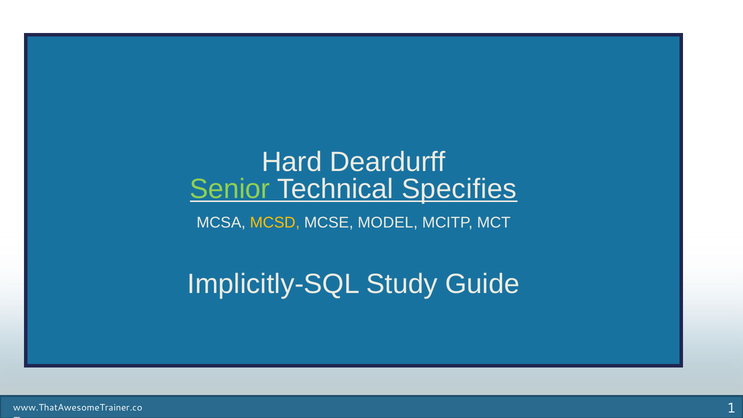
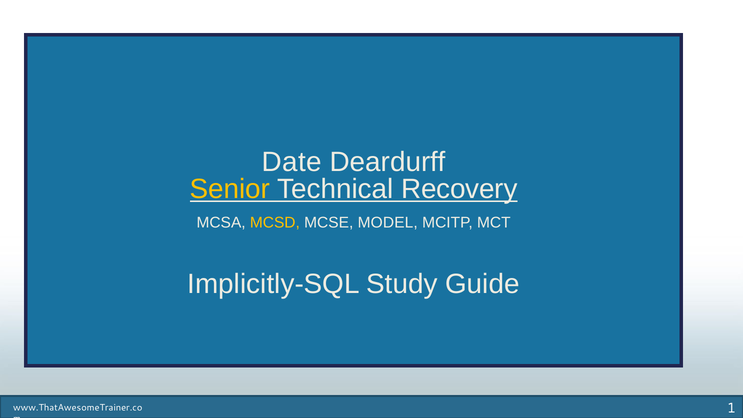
Hard: Hard -> Date
Senior colour: light green -> yellow
Specifies: Specifies -> Recovery
